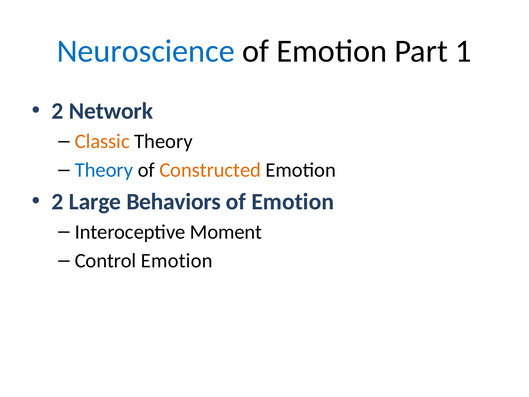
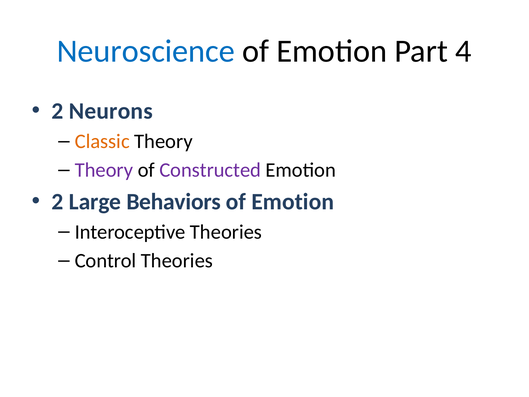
1: 1 -> 4
Network: Network -> Neurons
Theory at (104, 170) colour: blue -> purple
Constructed colour: orange -> purple
Interoceptive Moment: Moment -> Theories
Control Emotion: Emotion -> Theories
